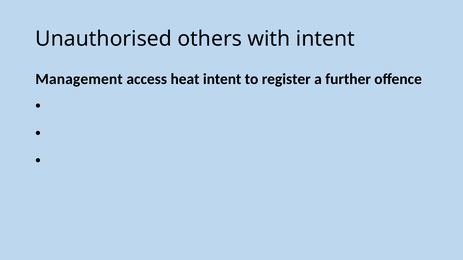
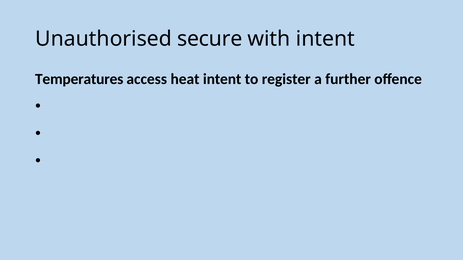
others: others -> secure
Management: Management -> Temperatures
